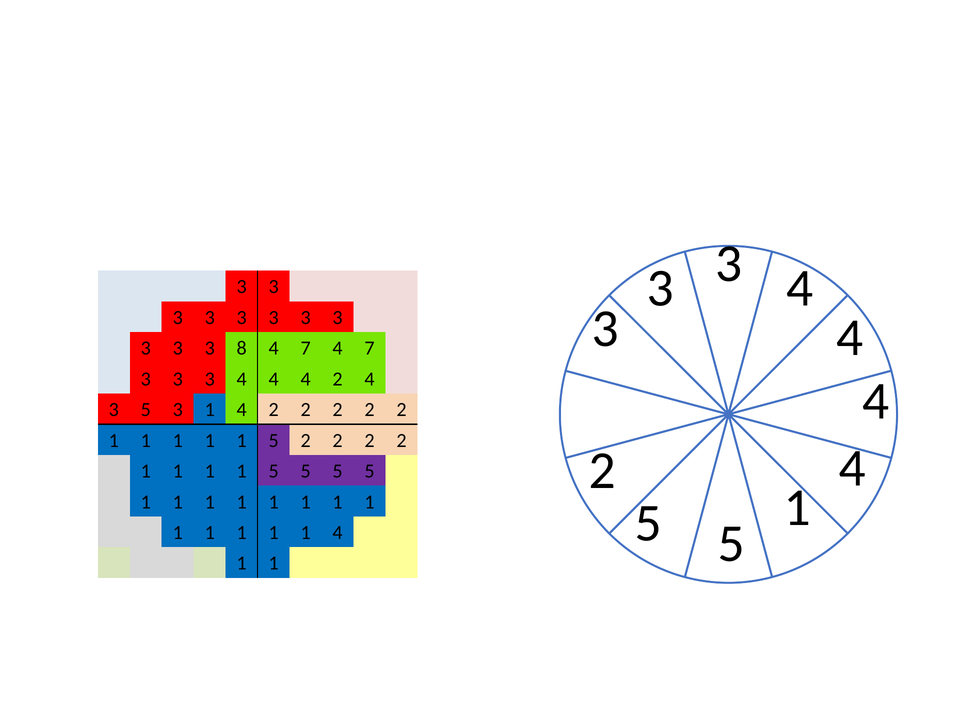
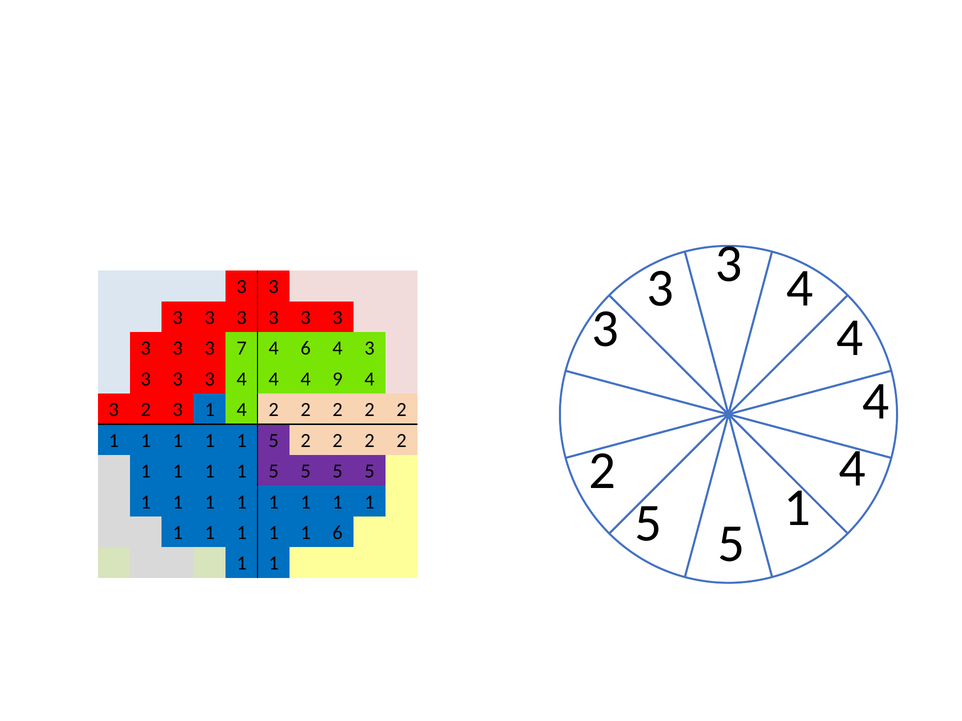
8: 8 -> 7
7 at (306, 348): 7 -> 6
7 at (370, 348): 7 -> 3
4 4 2: 2 -> 9
3 5: 5 -> 2
1 1 4: 4 -> 6
